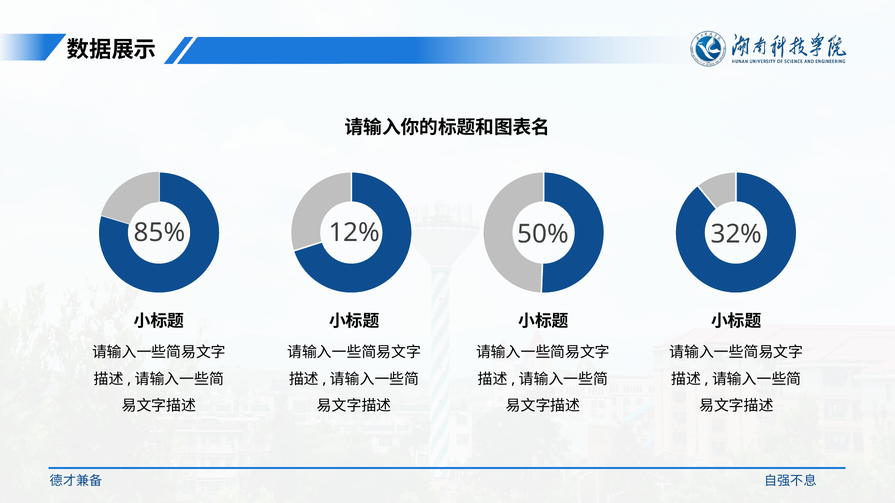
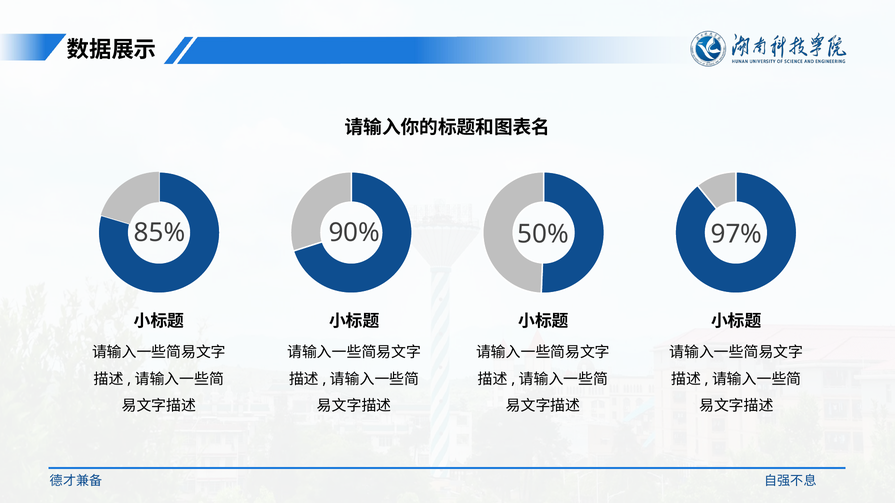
12%: 12% -> 90%
32%: 32% -> 97%
